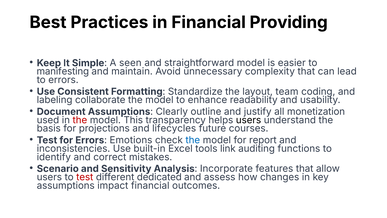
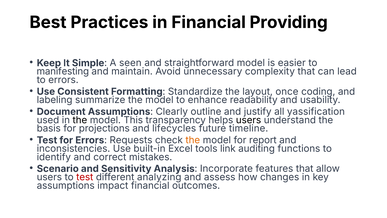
team: team -> once
collaborate: collaborate -> summarize
monetization: monetization -> yassification
the at (80, 120) colour: red -> black
courses: courses -> timeline
Emotions: Emotions -> Requests
the at (193, 140) colour: blue -> orange
dedicated: dedicated -> analyzing
